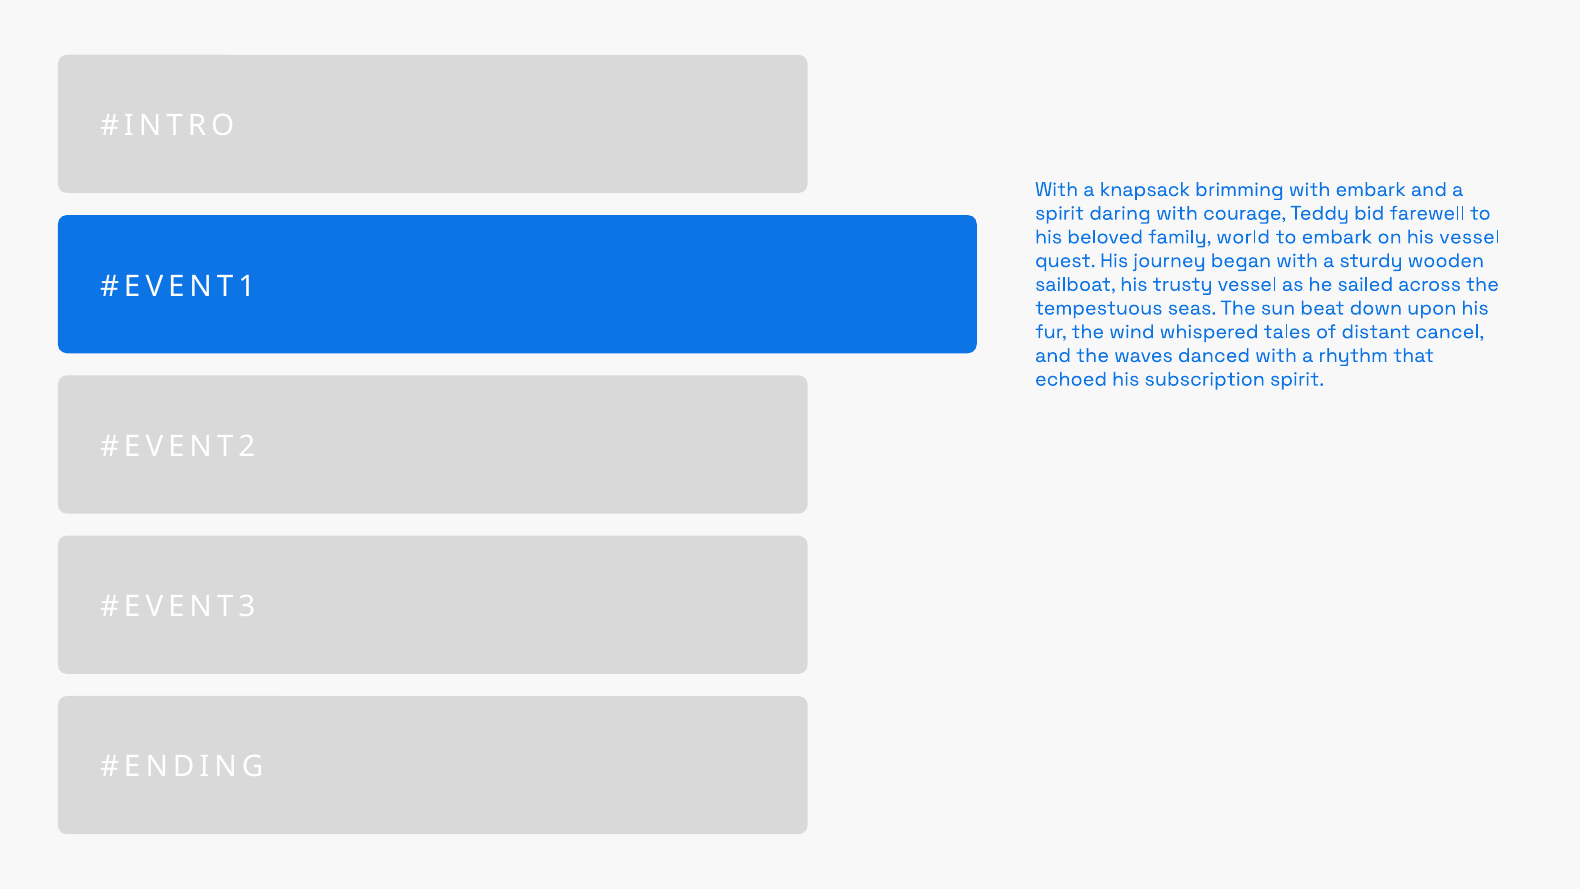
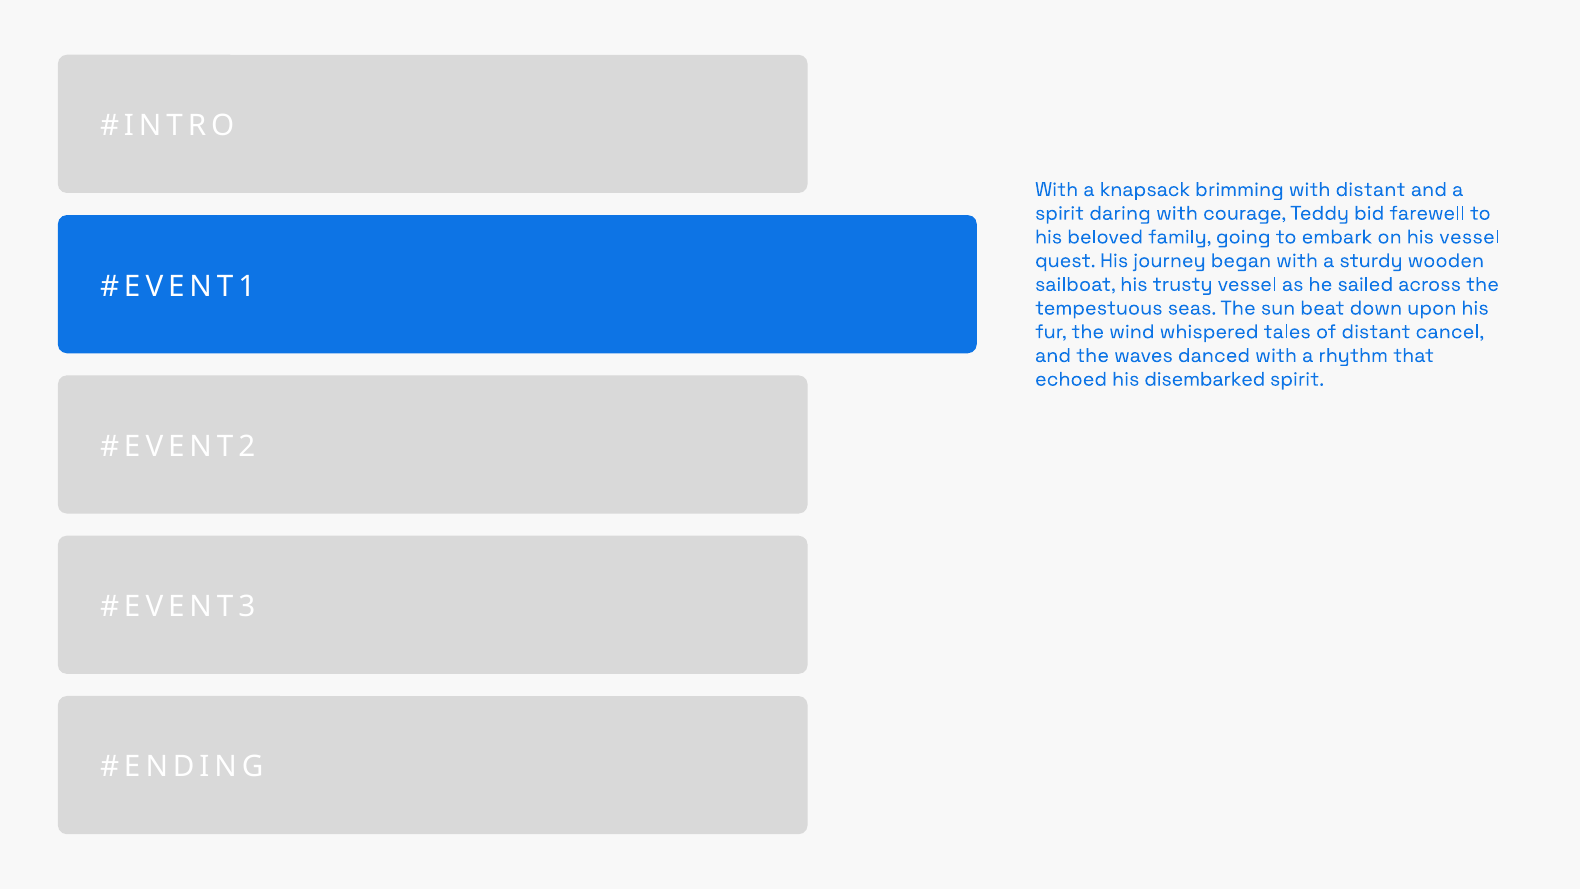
with embark: embark -> distant
world: world -> going
subscription: subscription -> disembarked
